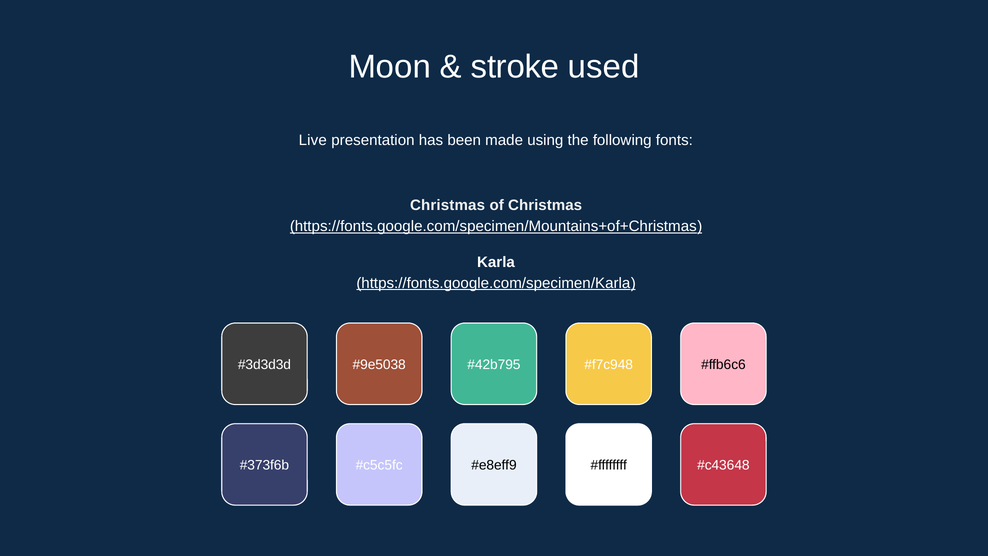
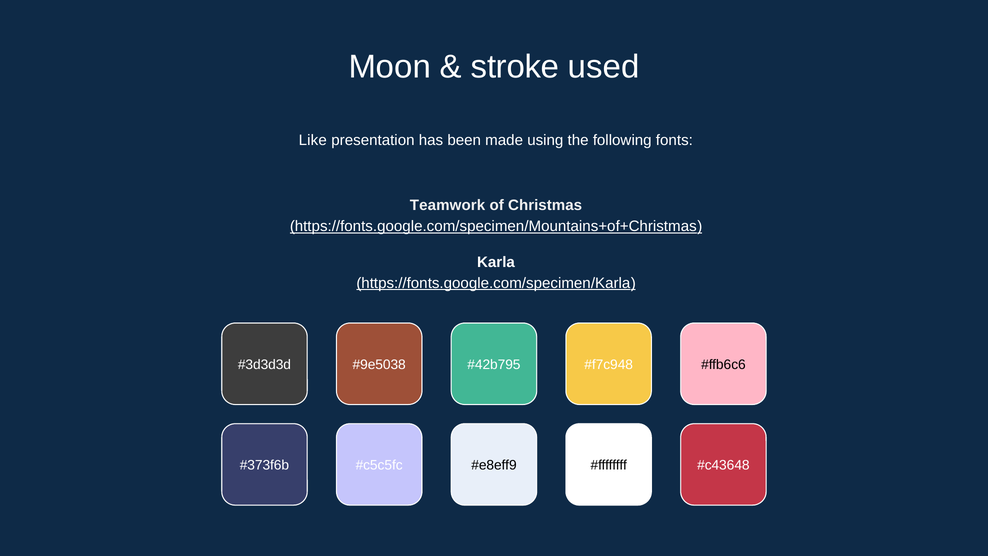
Live: Live -> Like
Christmas at (448, 205): Christmas -> Teamwork
